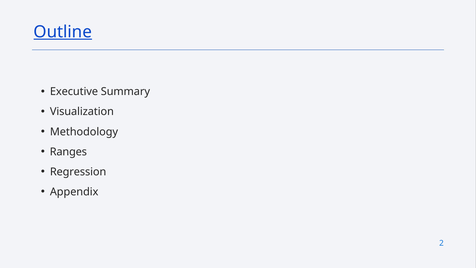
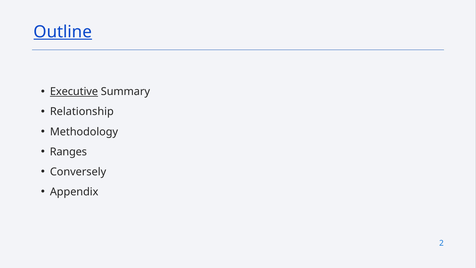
Executive underline: none -> present
Visualization: Visualization -> Relationship
Regression: Regression -> Conversely
